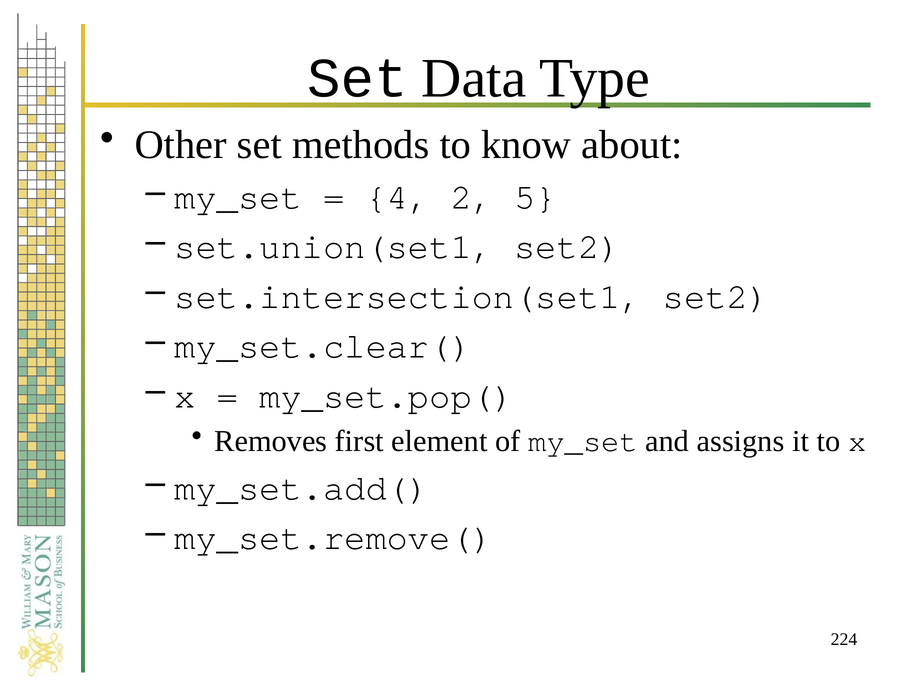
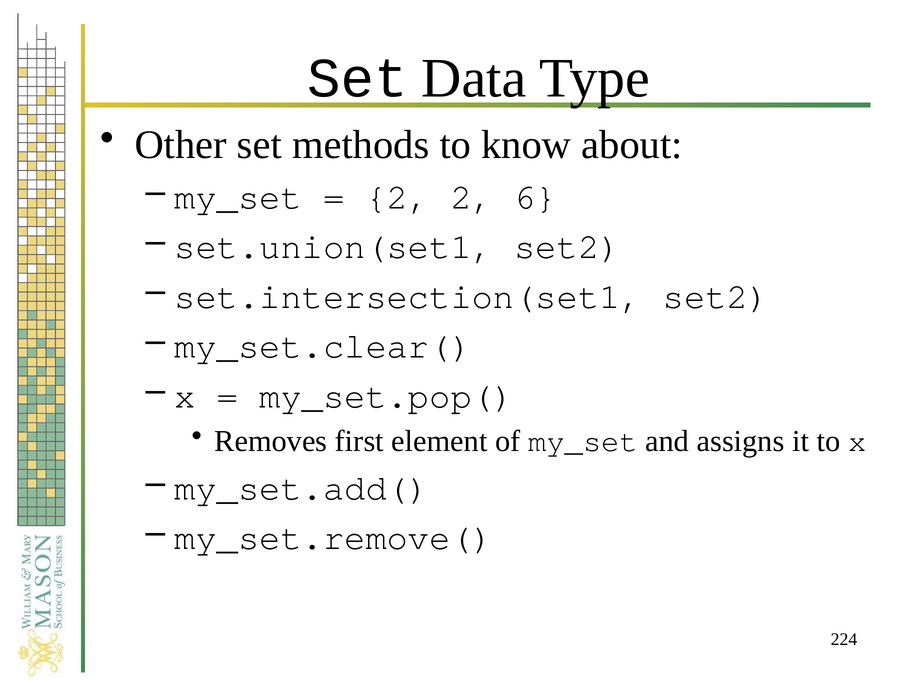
4 at (397, 197): 4 -> 2
5: 5 -> 6
